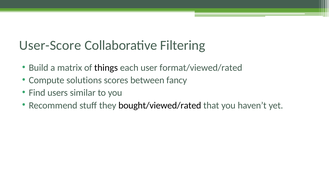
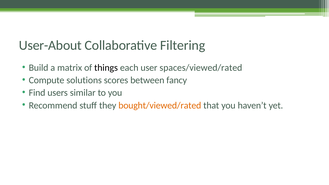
User-Score: User-Score -> User-About
format/viewed/rated: format/viewed/rated -> spaces/viewed/rated
bought/viewed/rated colour: black -> orange
